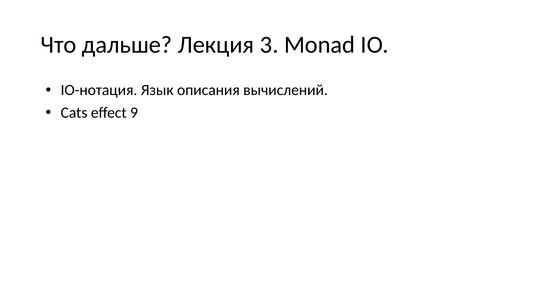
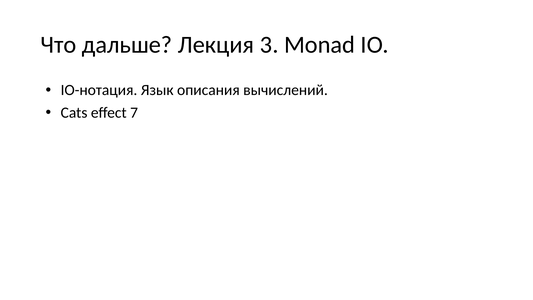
9: 9 -> 7
